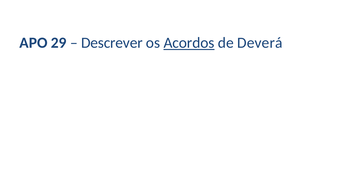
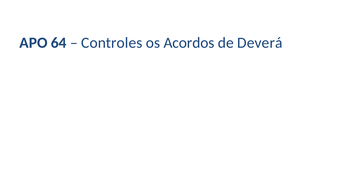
29: 29 -> 64
Descrever: Descrever -> Controles
Acordos underline: present -> none
